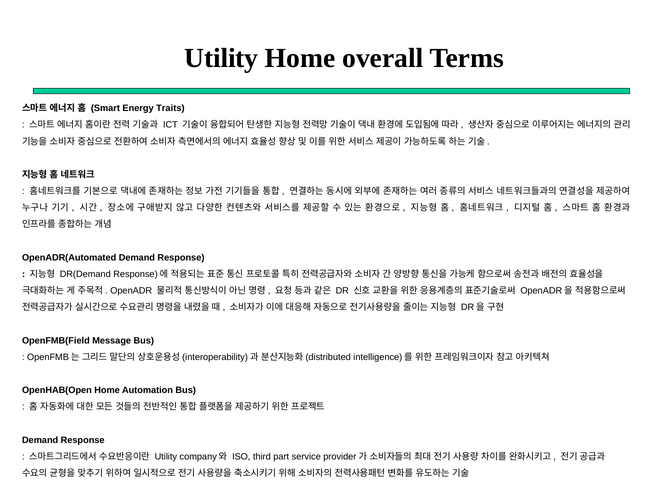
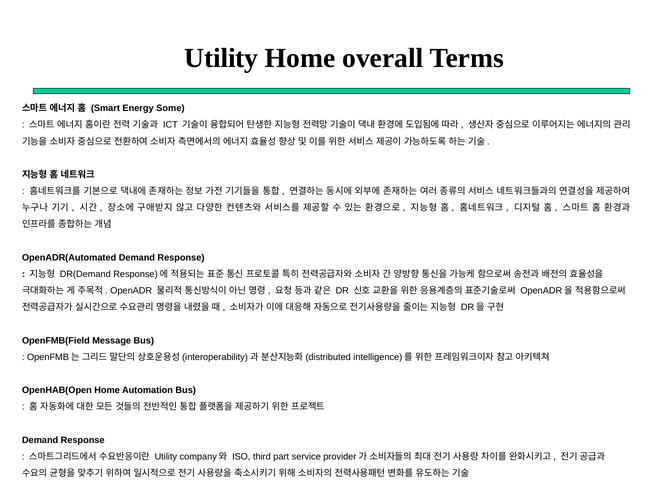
Traits: Traits -> Some
